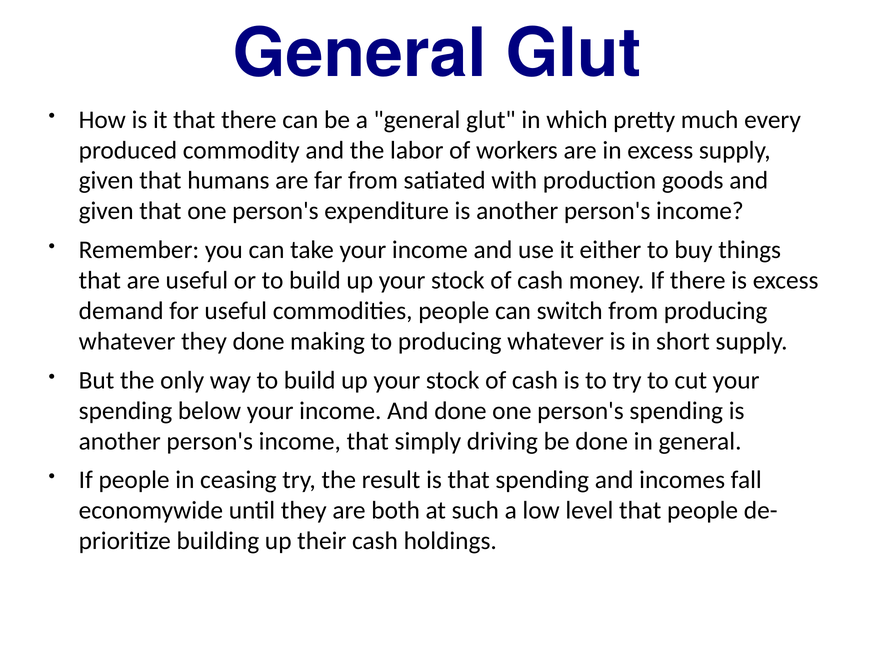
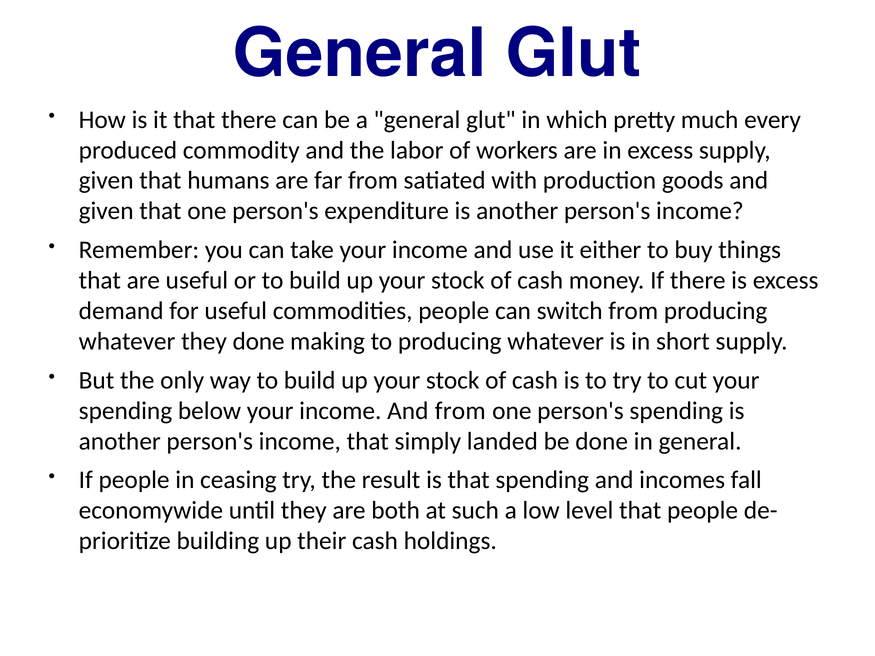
And done: done -> from
driving: driving -> landed
